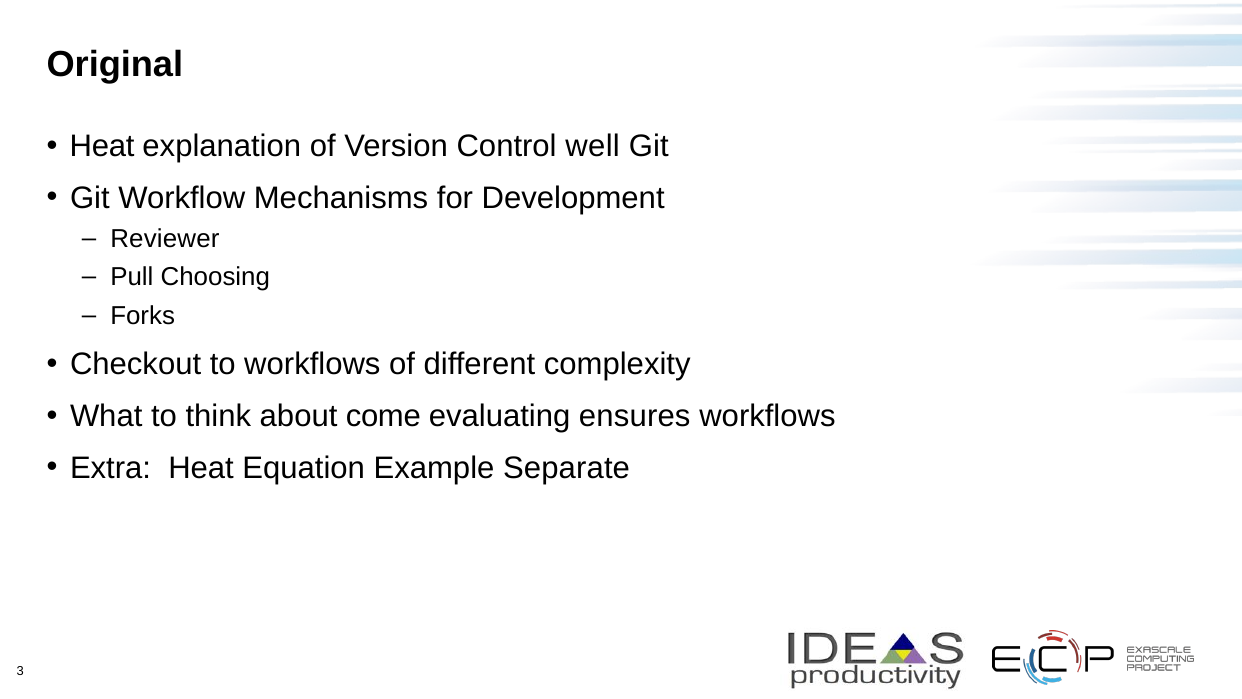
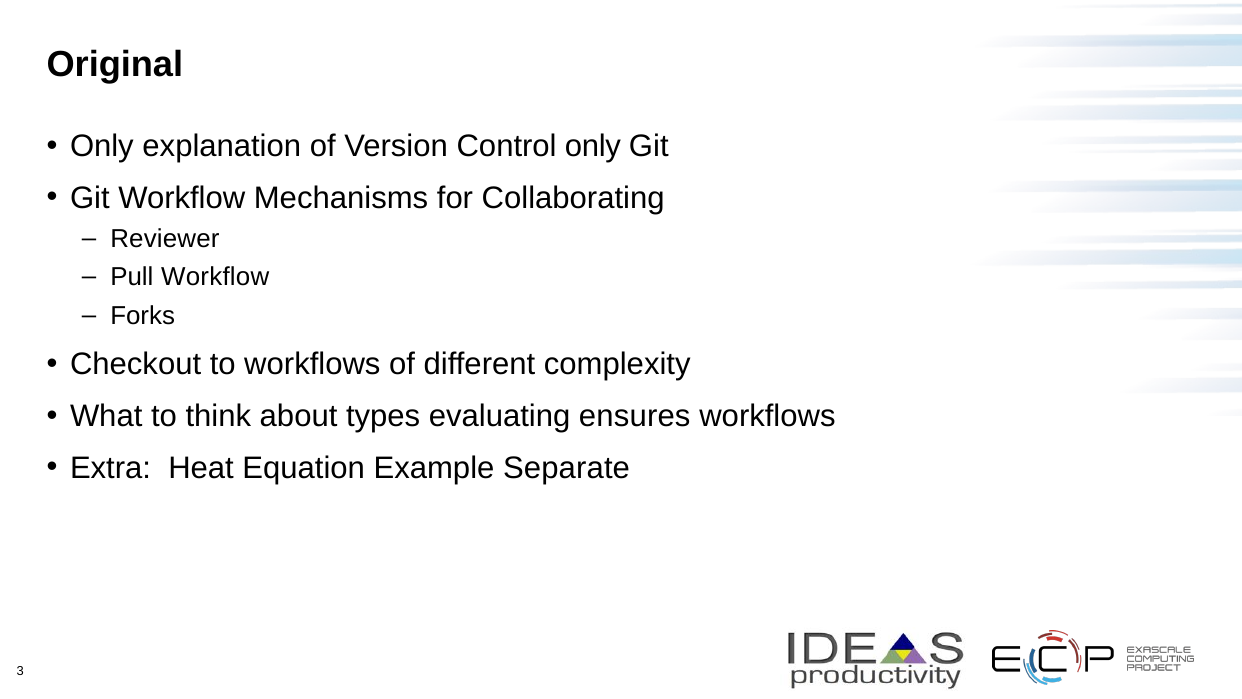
Heat at (102, 146): Heat -> Only
Control well: well -> only
Development: Development -> Collaborating
Pull Choosing: Choosing -> Workflow
come: come -> types
